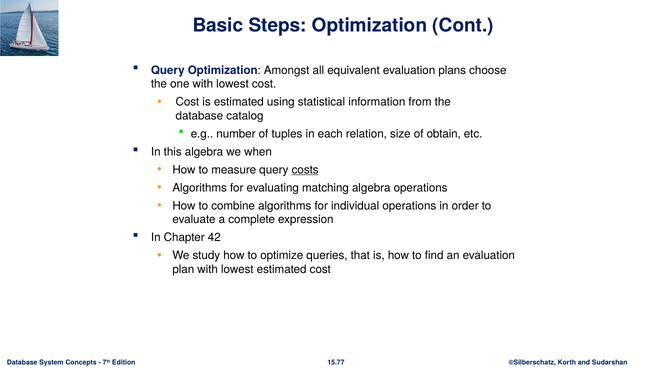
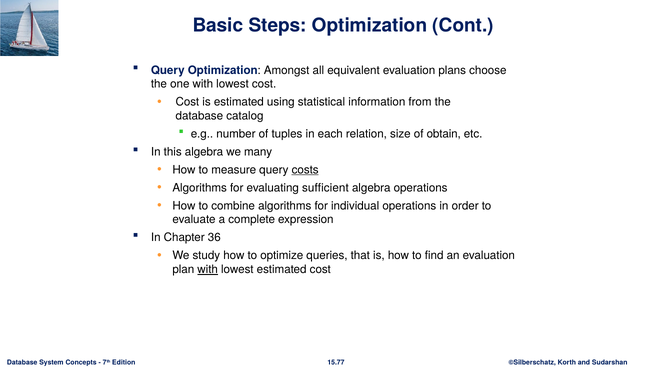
when: when -> many
matching: matching -> sufficient
42: 42 -> 36
with at (208, 269) underline: none -> present
